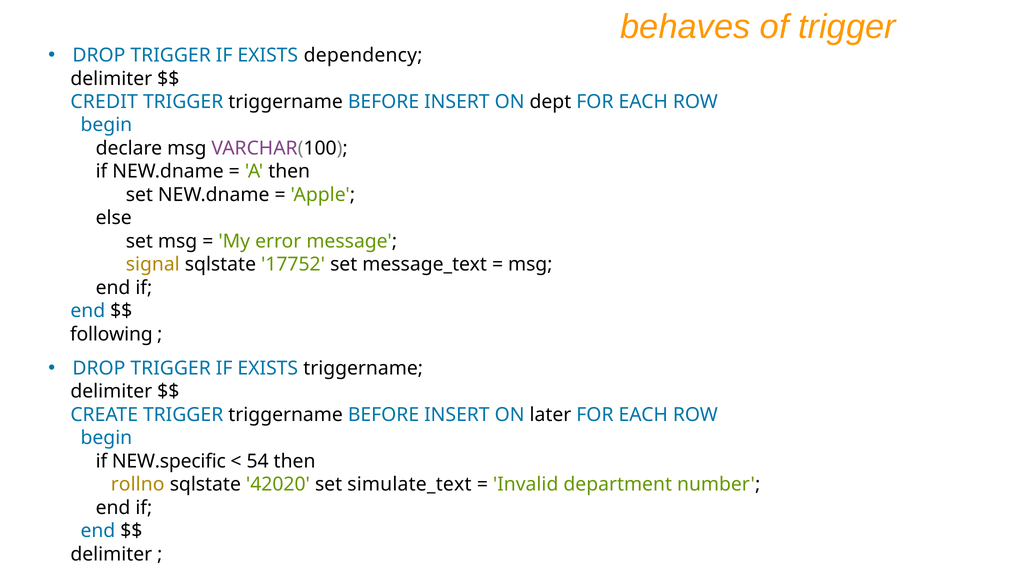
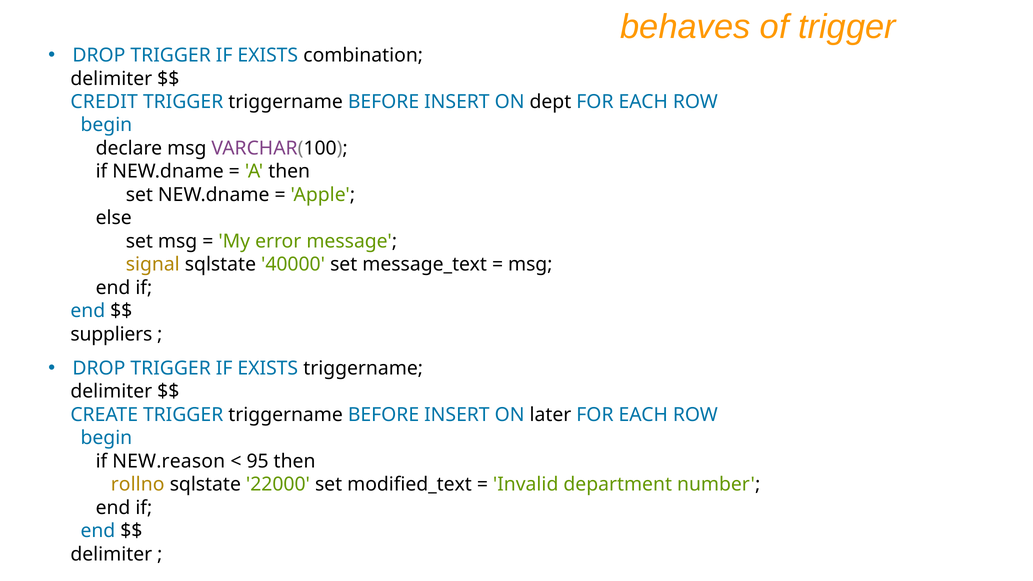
dependency: dependency -> combination
17752: 17752 -> 40000
following: following -> suppliers
NEW.specific: NEW.specific -> NEW.reason
54: 54 -> 95
42020: 42020 -> 22000
simulate_text: simulate_text -> modified_text
